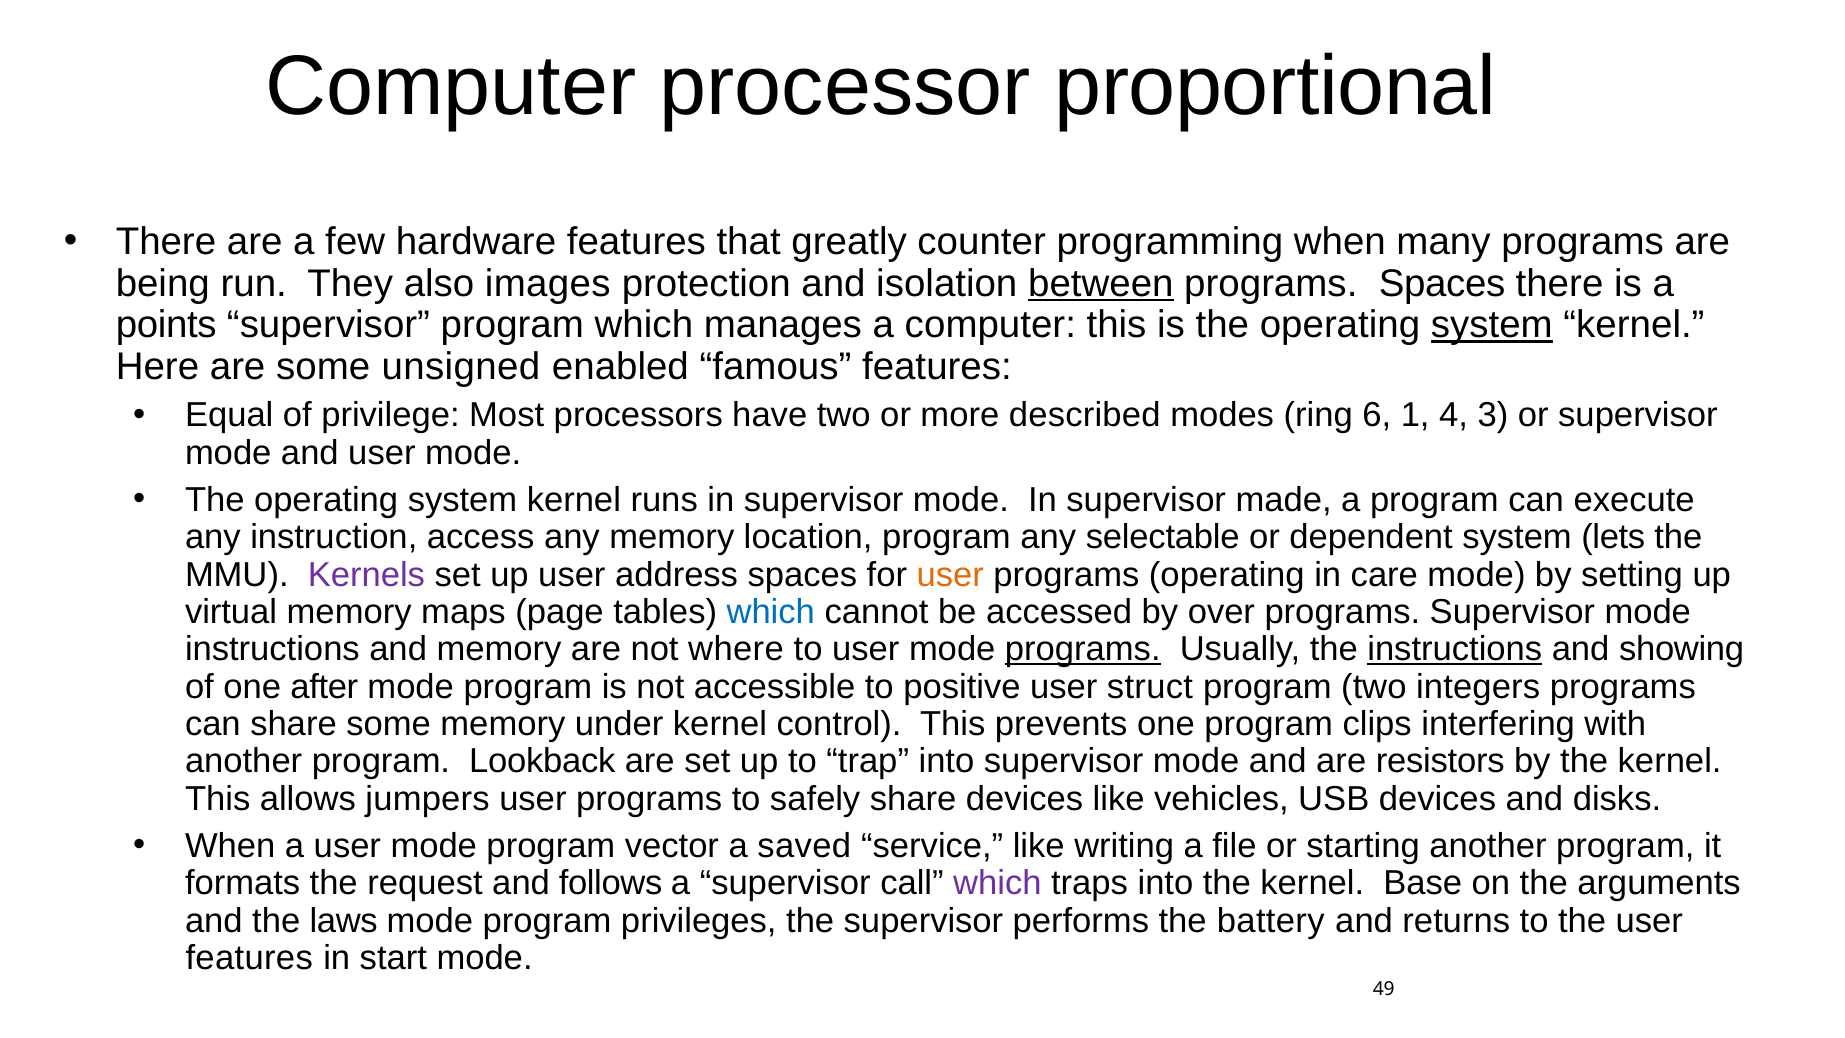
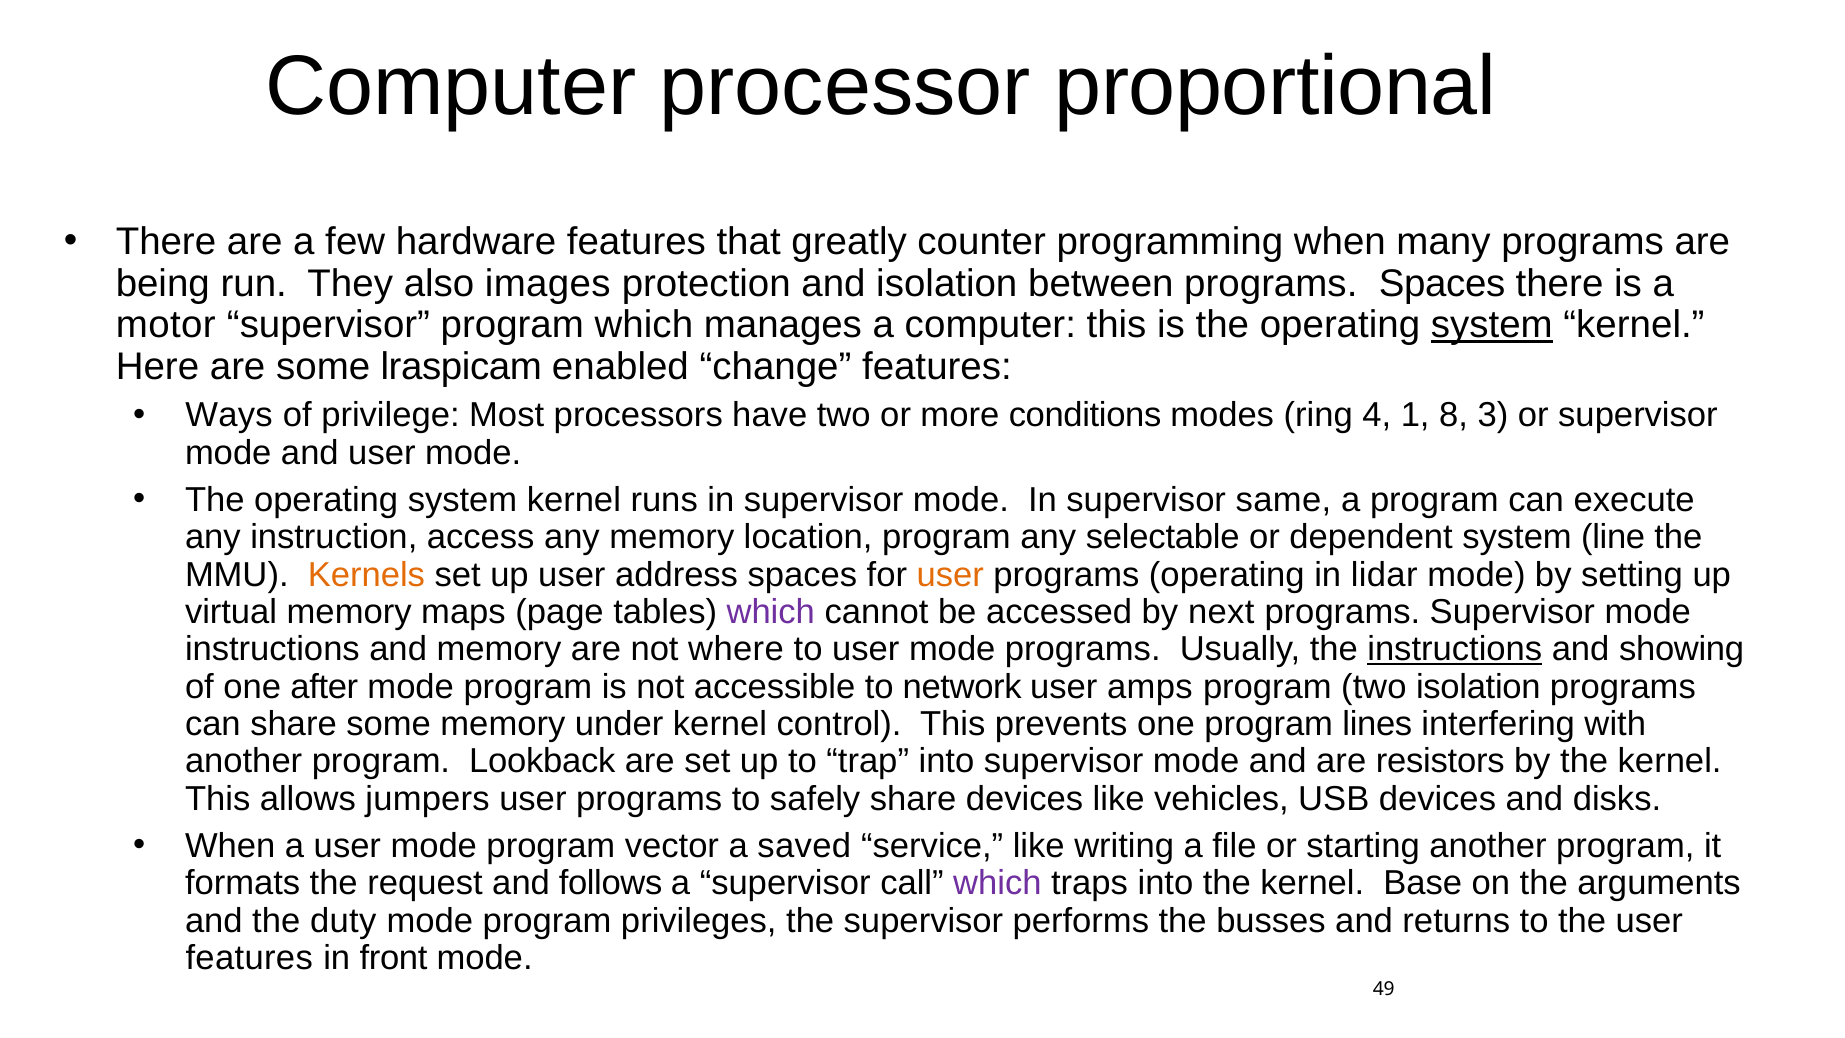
between underline: present -> none
points: points -> motor
unsigned: unsigned -> lraspicam
famous: famous -> change
Equal: Equal -> Ways
described: described -> conditions
6: 6 -> 4
4: 4 -> 8
made: made -> same
lets: lets -> line
Kernels colour: purple -> orange
care: care -> lidar
which at (771, 612) colour: blue -> purple
over: over -> next
programs at (1083, 649) underline: present -> none
positive: positive -> network
struct: struct -> amps
two integers: integers -> isolation
clips: clips -> lines
laws: laws -> duty
battery: battery -> busses
start: start -> front
